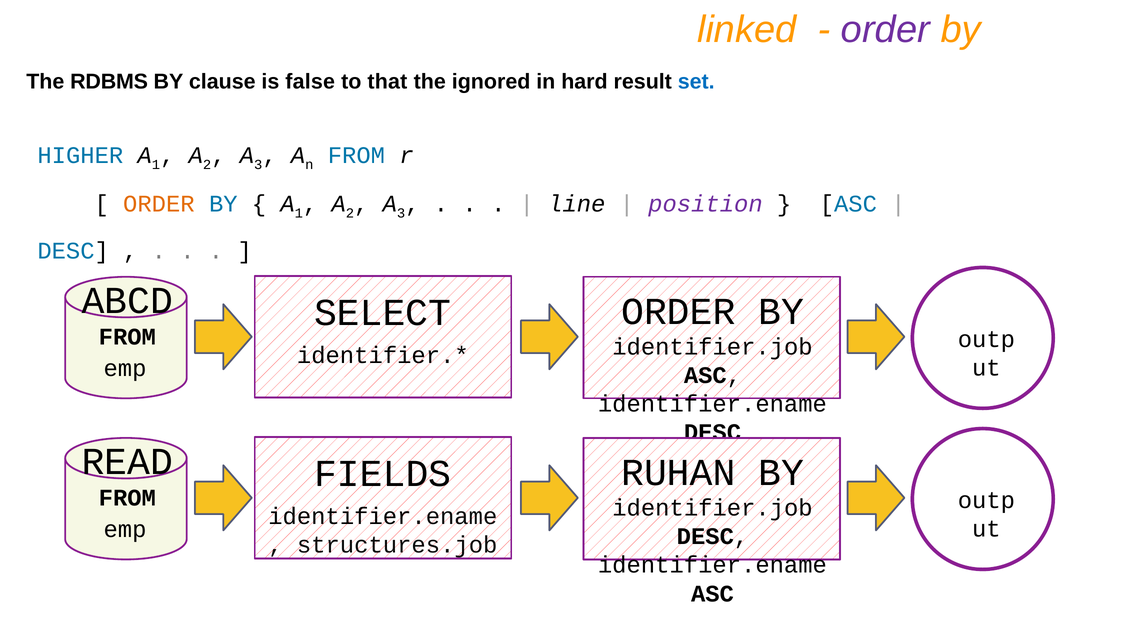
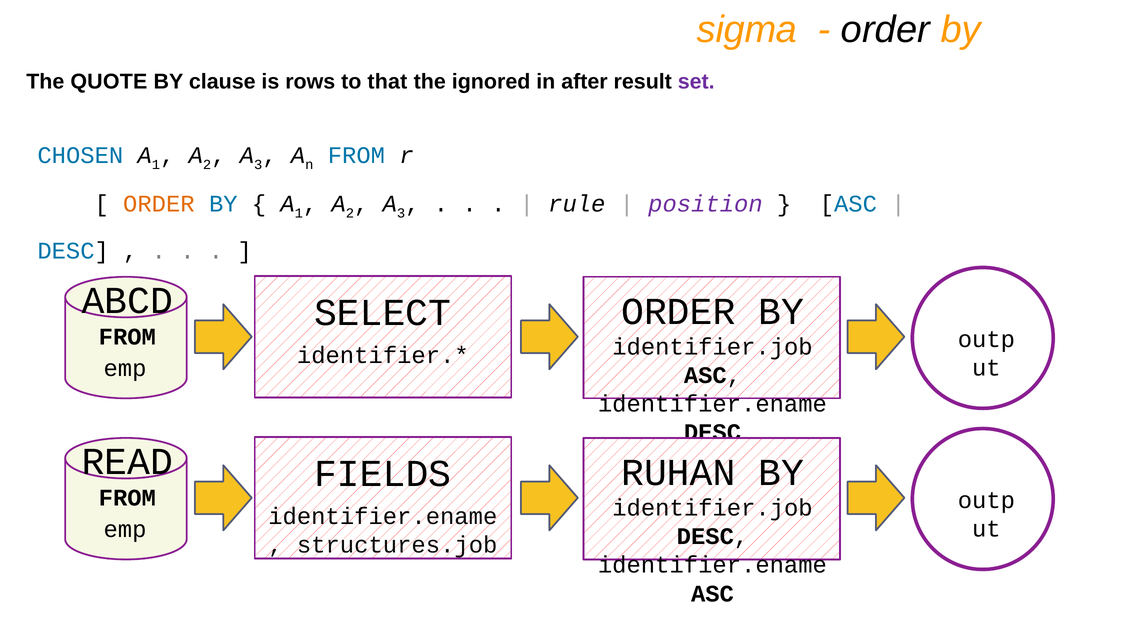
linked: linked -> sigma
order at (885, 30) colour: purple -> black
RDBMS: RDBMS -> QUOTE
false: false -> rows
hard: hard -> after
set colour: blue -> purple
HIGHER: HIGHER -> CHOSEN
line: line -> rule
